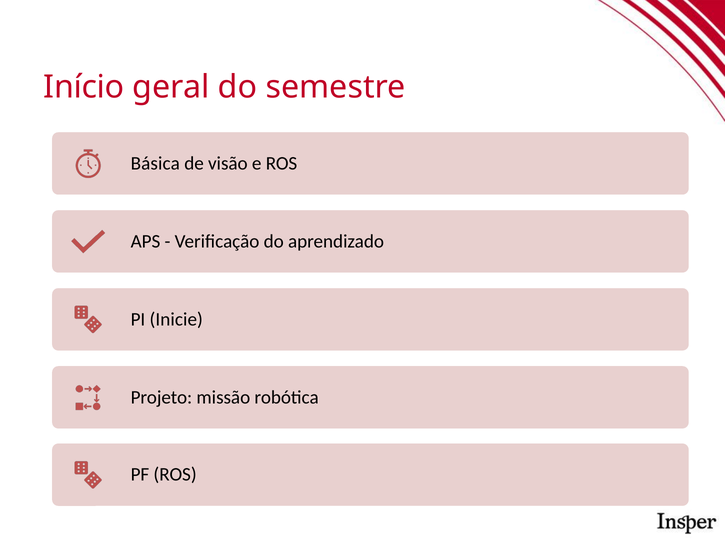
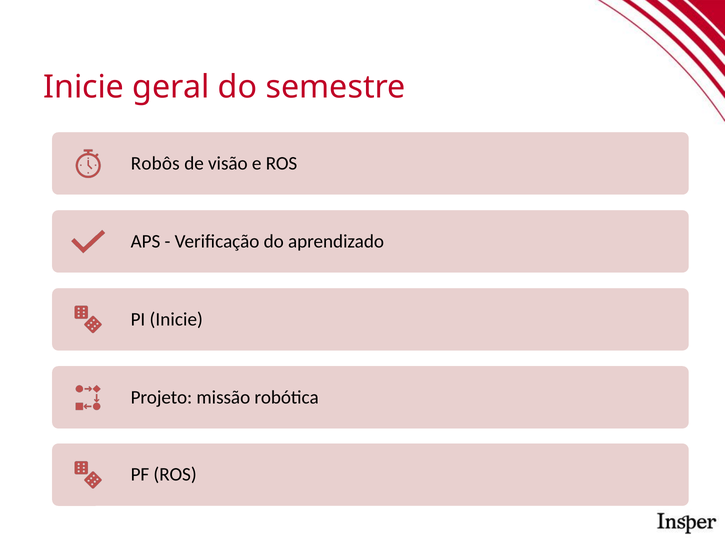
Início at (84, 87): Início -> Inicie
Básica: Básica -> Robôs
